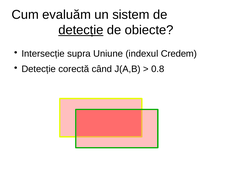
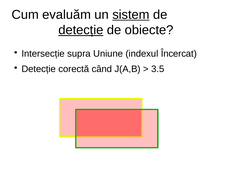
sistem underline: none -> present
Credem: Credem -> Încercat
0.8: 0.8 -> 3.5
